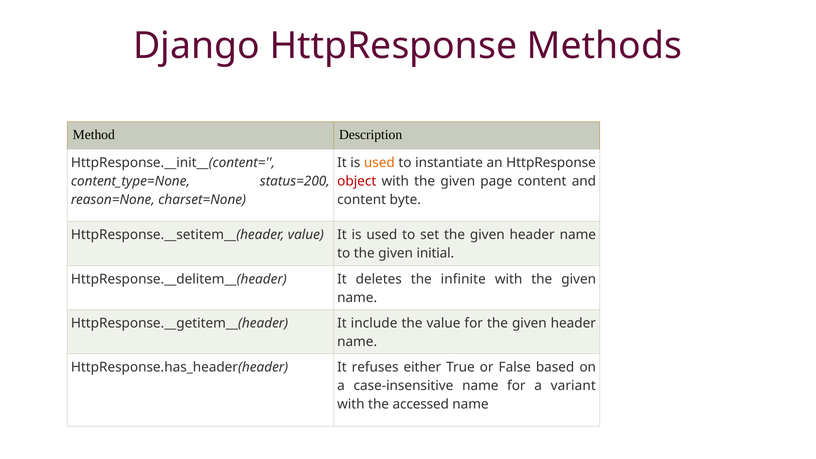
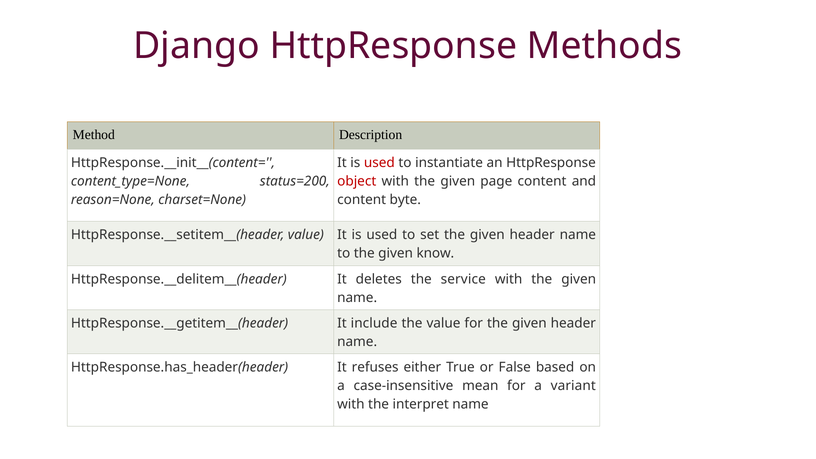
used at (379, 163) colour: orange -> red
initial: initial -> know
infinite: infinite -> service
case-insensitive name: name -> mean
accessed: accessed -> interpret
